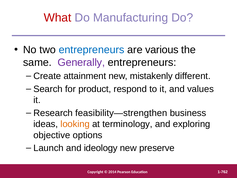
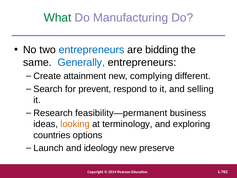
What colour: red -> green
various: various -> bidding
Generally colour: purple -> blue
mistakenly: mistakenly -> complying
product: product -> prevent
values: values -> selling
feasibility—strengthen: feasibility—strengthen -> feasibility—permanent
objective: objective -> countries
